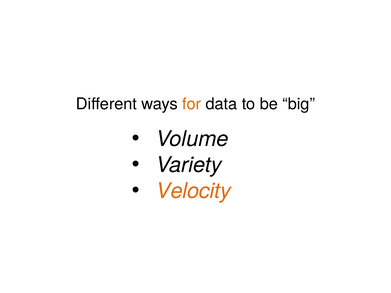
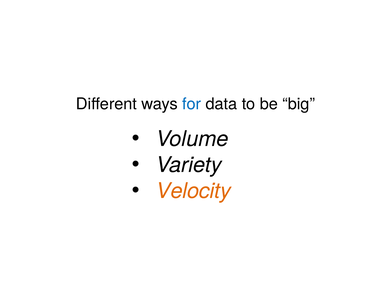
for colour: orange -> blue
